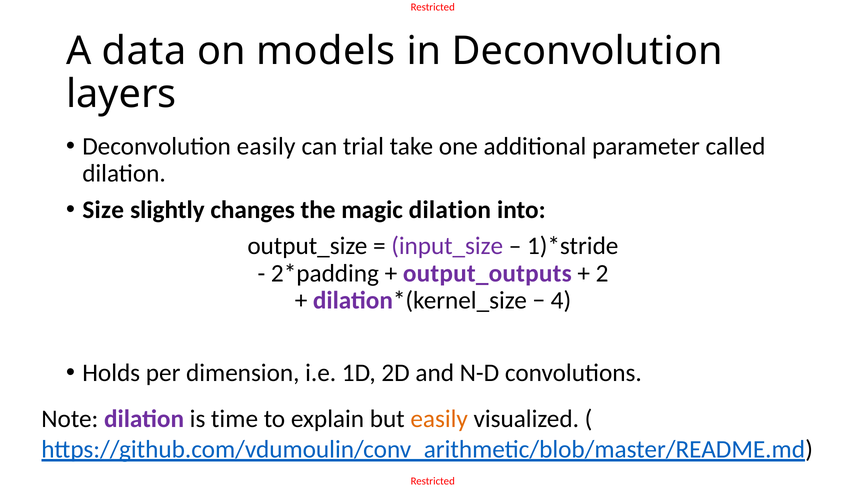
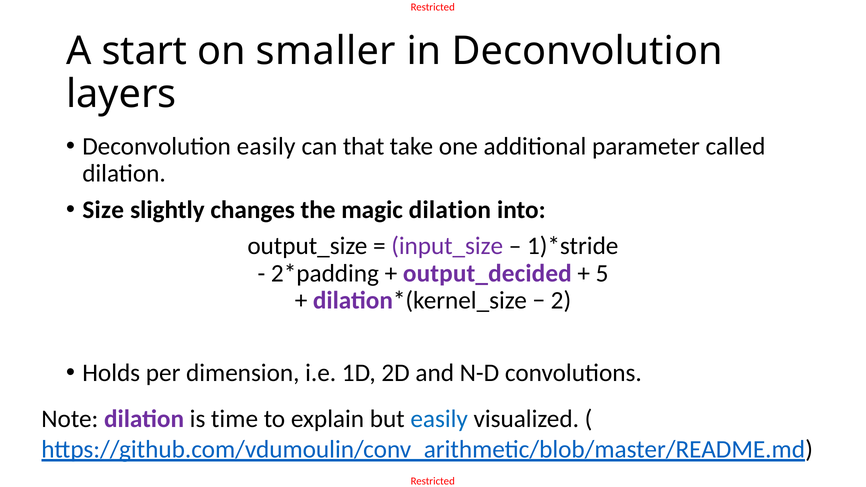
data: data -> start
models: models -> smaller
trial: trial -> that
output_outputs: output_outputs -> output_decided
2: 2 -> 5
4: 4 -> 2
easily at (439, 419) colour: orange -> blue
